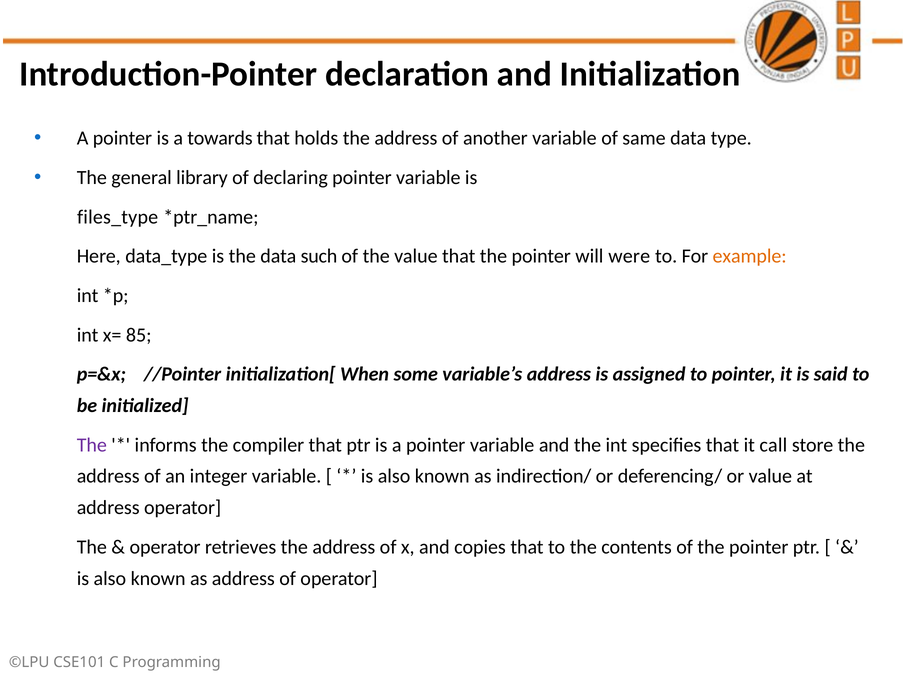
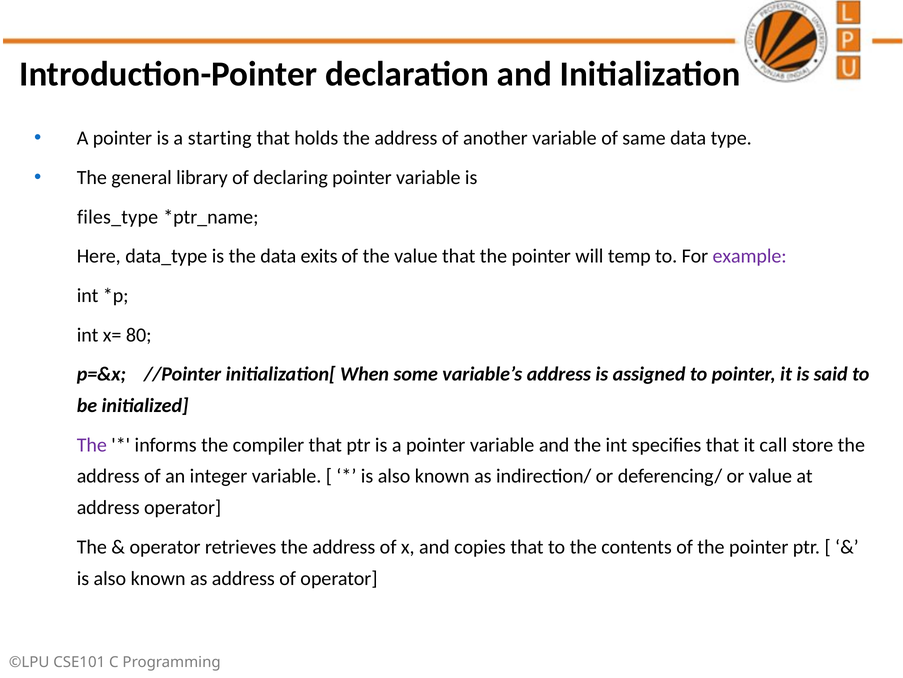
towards: towards -> starting
such: such -> exits
were: were -> temp
example colour: orange -> purple
85: 85 -> 80
